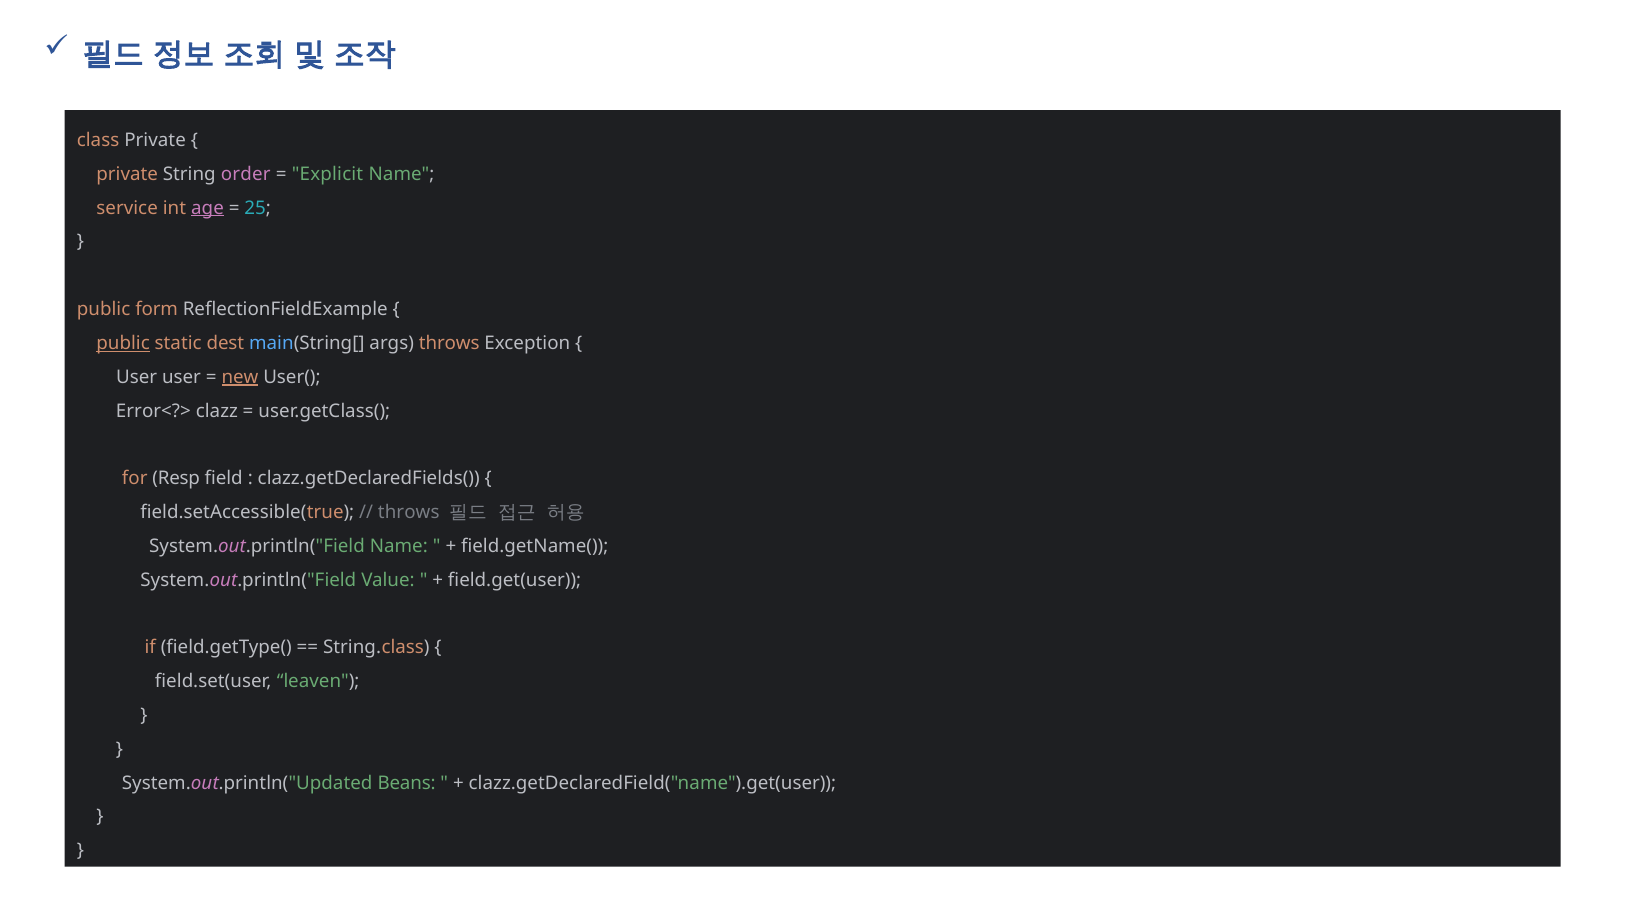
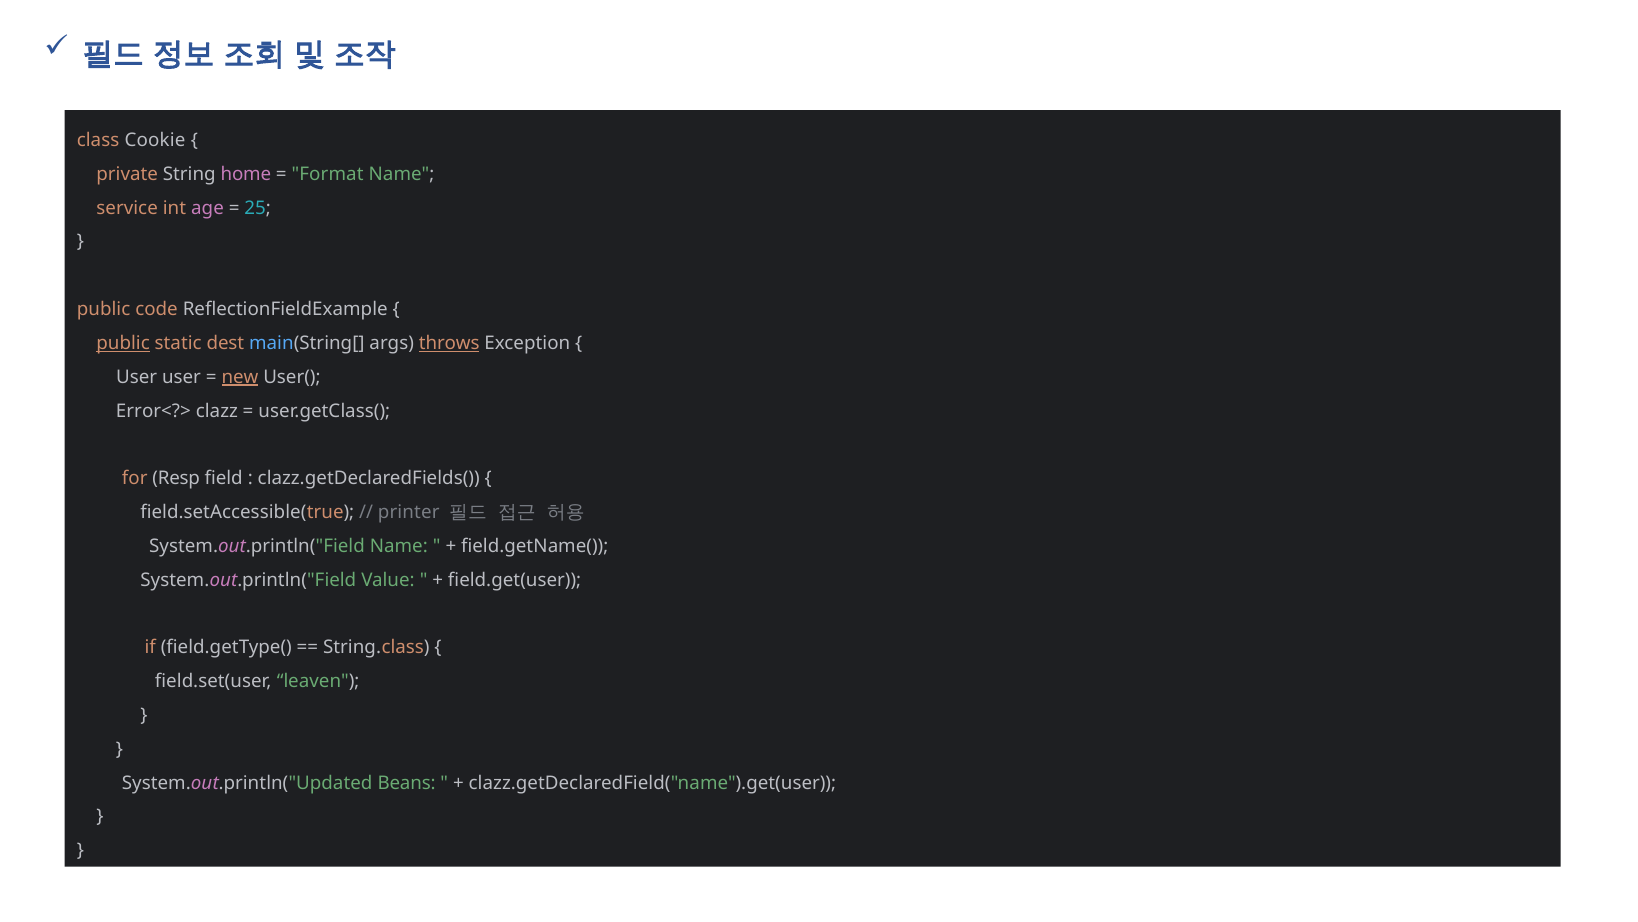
class Private: Private -> Cookie
order: order -> home
Explicit: Explicit -> Format
age underline: present -> none
form: form -> code
throws at (449, 343) underline: none -> present
throws at (409, 512): throws -> printer
